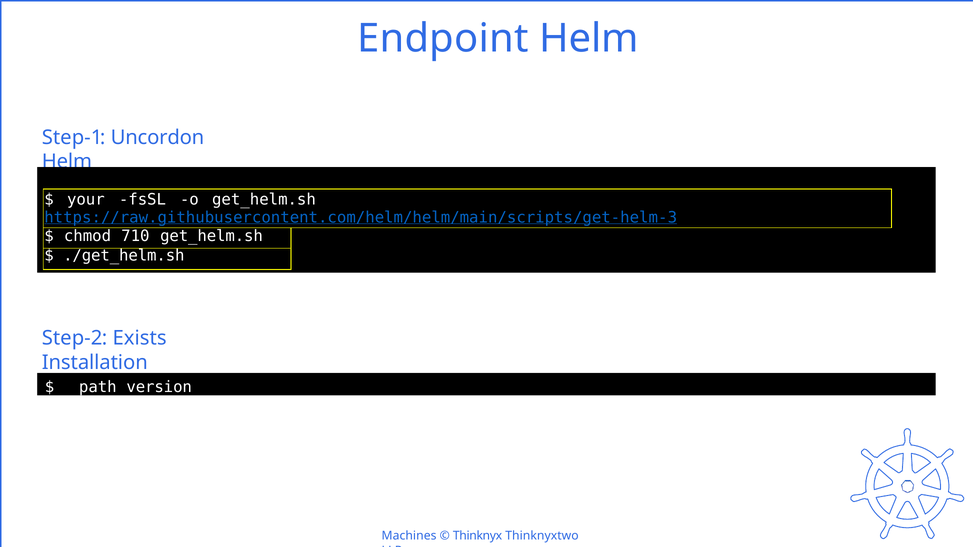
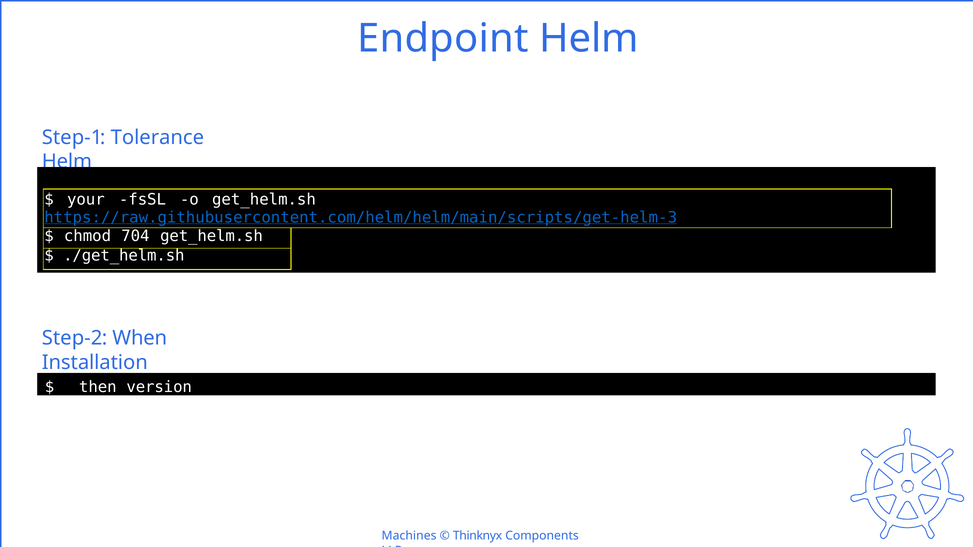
Uncordon: Uncordon -> Tolerance
710: 710 -> 704
Exists: Exists -> When
path: path -> then
Thinknyxtwo: Thinknyxtwo -> Components
